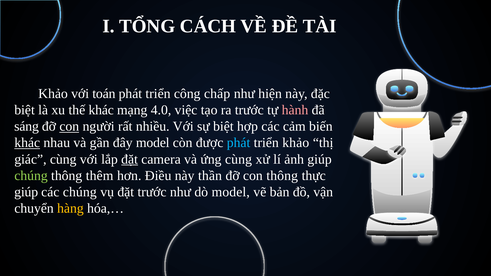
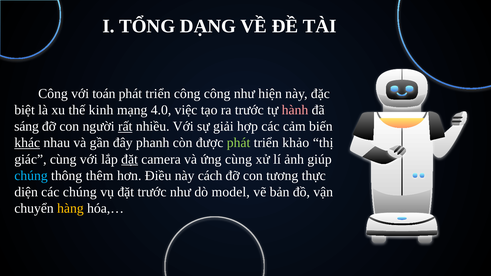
CÁCH: CÁCH -> DẠNG
Khảo at (53, 94): Khảo -> Công
công chấp: chấp -> công
thế khác: khác -> kinh
con at (69, 127) underline: present -> none
rất underline: none -> present
sự biệt: biệt -> giải
đây model: model -> phanh
phát at (239, 143) colour: light blue -> light green
chúng at (31, 176) colour: light green -> light blue
thần: thần -> cách
con thông: thông -> tương
giúp at (26, 192): giúp -> diện
